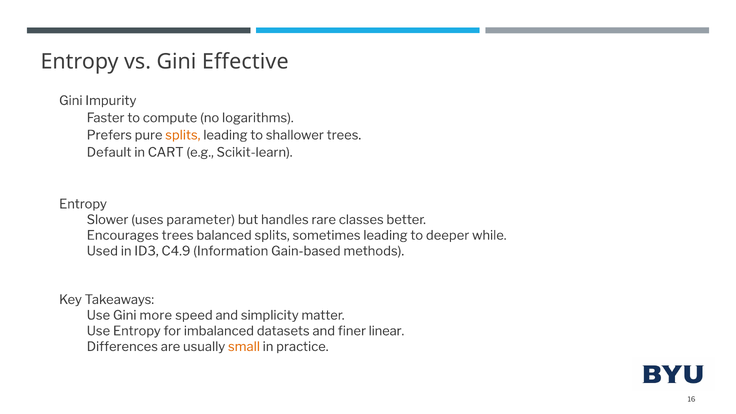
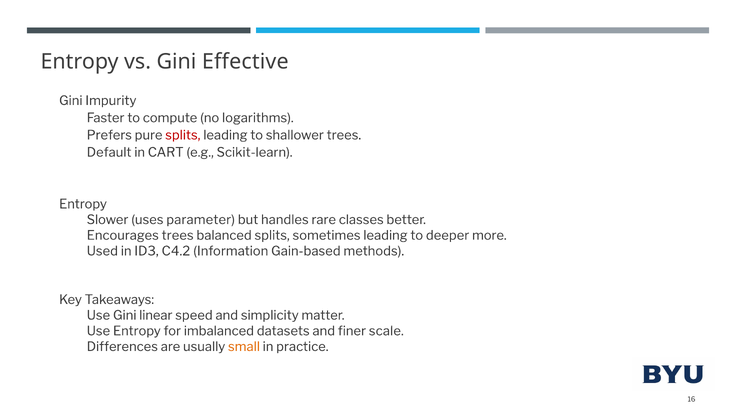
splits at (183, 135) colour: orange -> red
while: while -> more
C4.9: C4.9 -> C4.2
more: more -> linear
linear: linear -> scale
